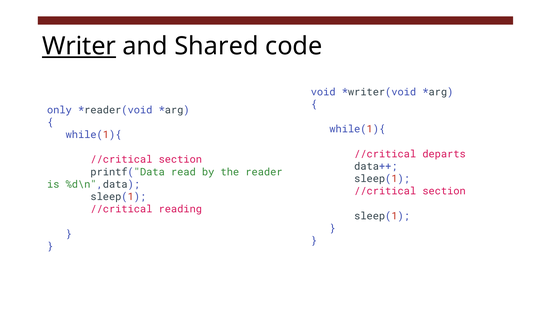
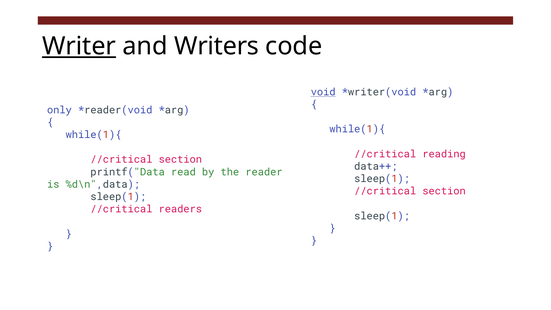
Shared: Shared -> Writers
void underline: none -> present
departs: departs -> reading
reading: reading -> readers
